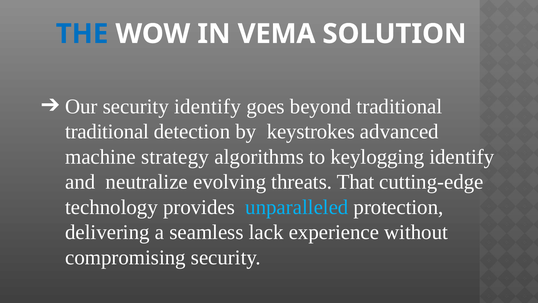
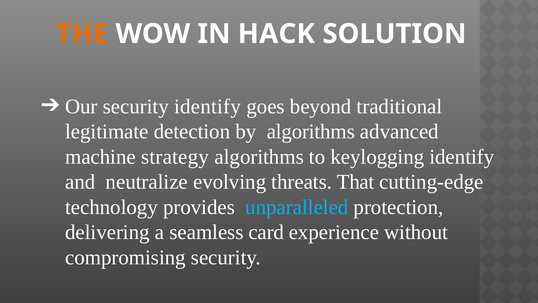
THE colour: blue -> orange
VEMA: VEMA -> HACK
traditional at (107, 132): traditional -> legitimate
by keystrokes: keystrokes -> algorithms
lack: lack -> card
